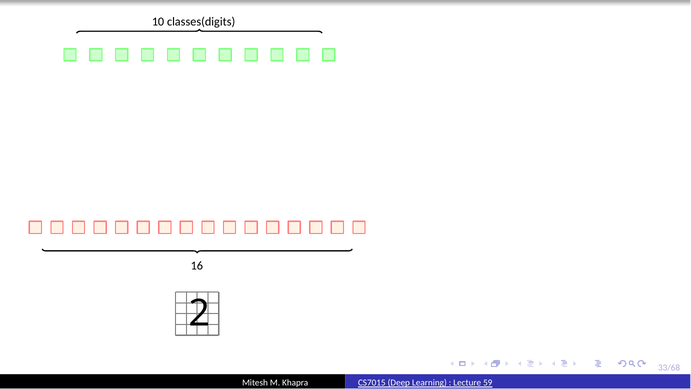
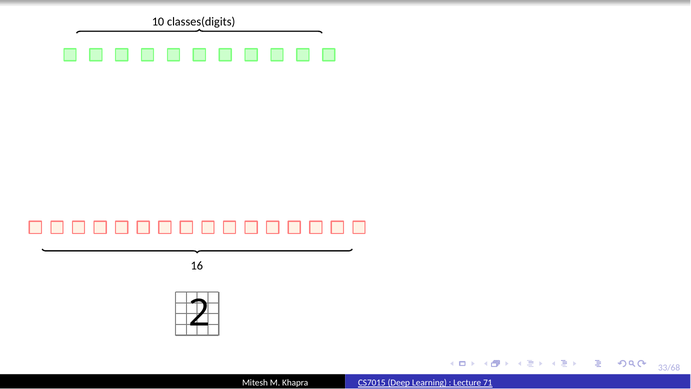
59: 59 -> 71
